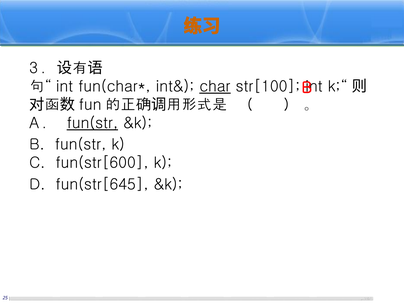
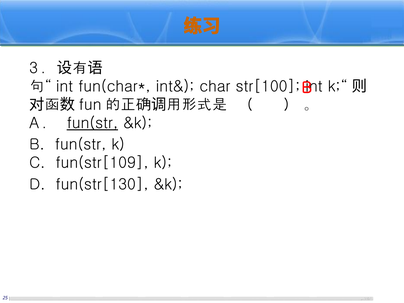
char underline: present -> none
fun(str[600: fun(str[600 -> fun(str[109
fun(str[645: fun(str[645 -> fun(str[130
